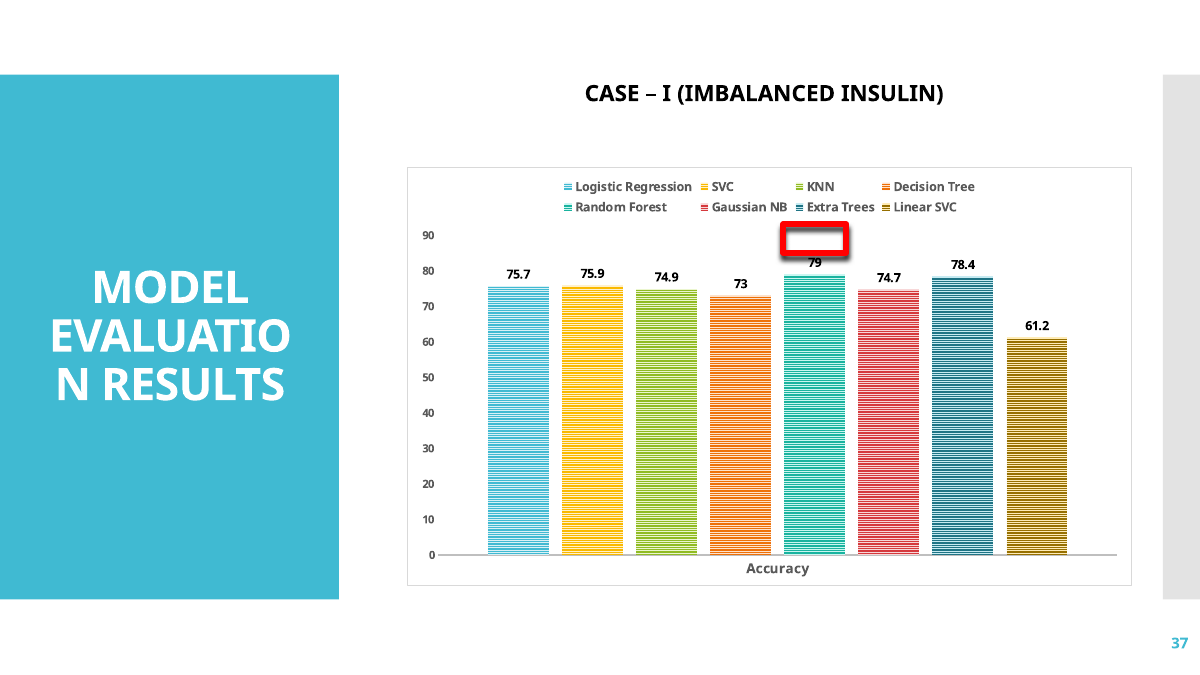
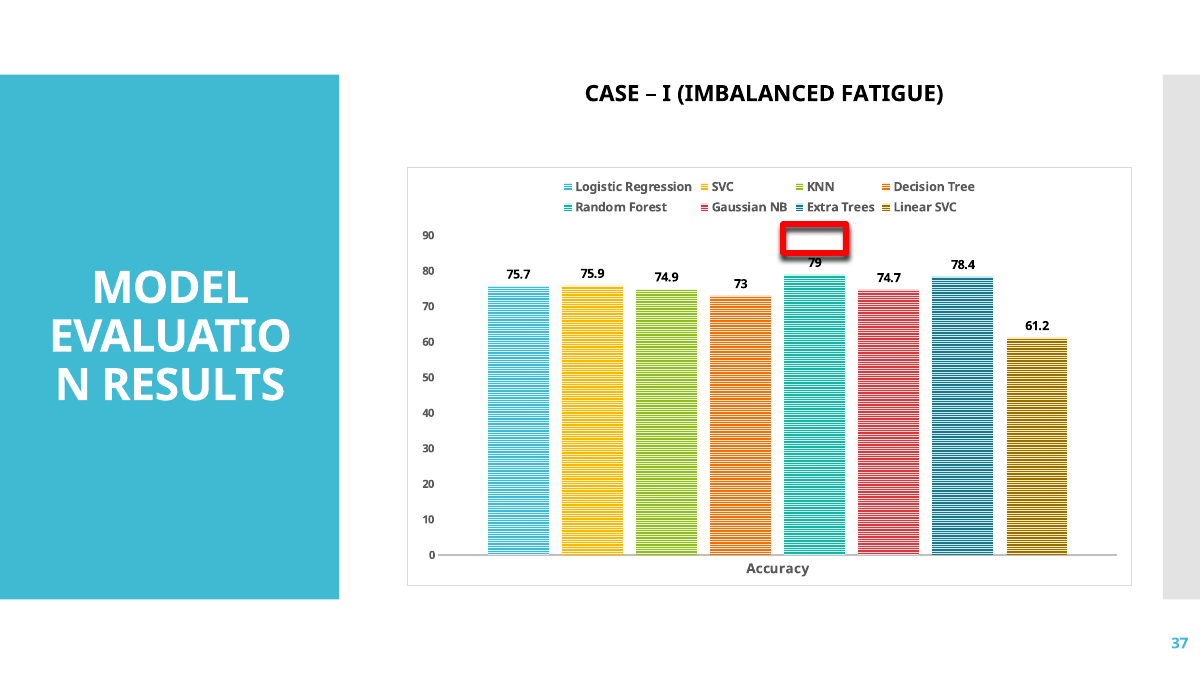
INSULIN: INSULIN -> FATIGUE
